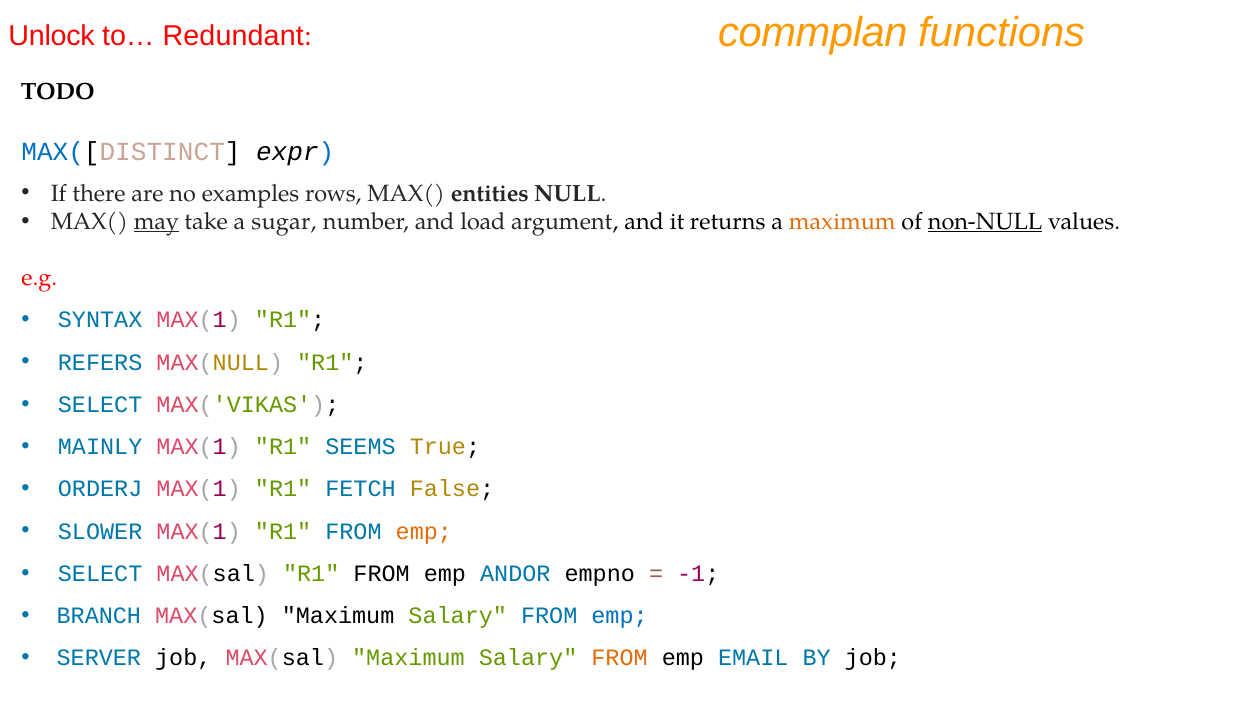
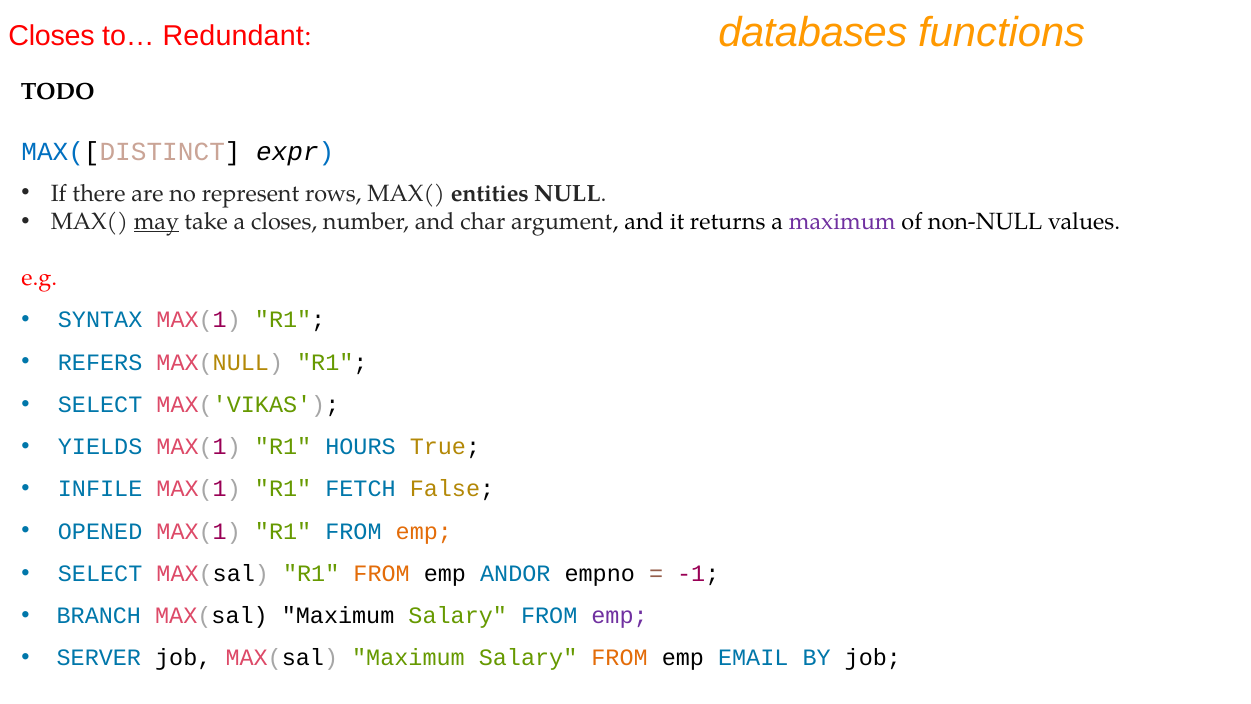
Unlock at (52, 36): Unlock -> Closes
commplan: commplan -> databases
examples: examples -> represent
a sugar: sugar -> closes
load: load -> char
maximum at (842, 222) colour: orange -> purple
non-NULL underline: present -> none
MAINLY: MAINLY -> YIELDS
SEEMS: SEEMS -> HOURS
ORDERJ: ORDERJ -> INFILE
SLOWER: SLOWER -> OPENED
FROM at (382, 573) colour: black -> orange
emp at (620, 616) colour: blue -> purple
